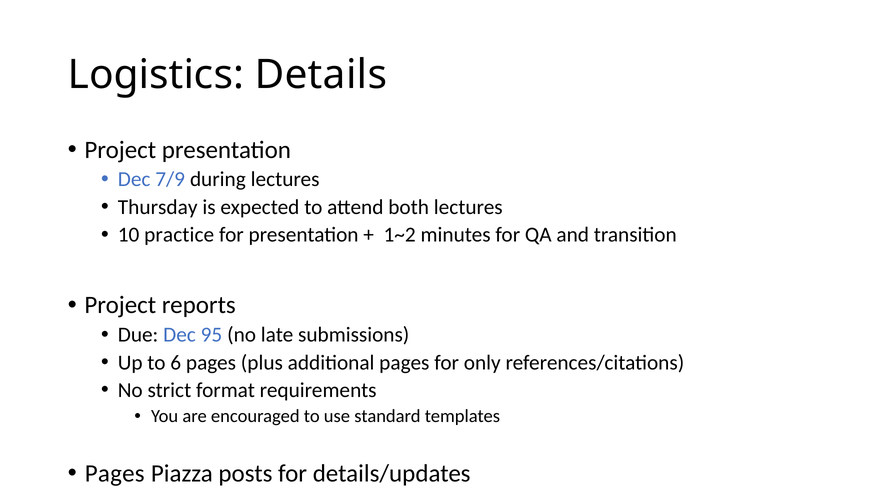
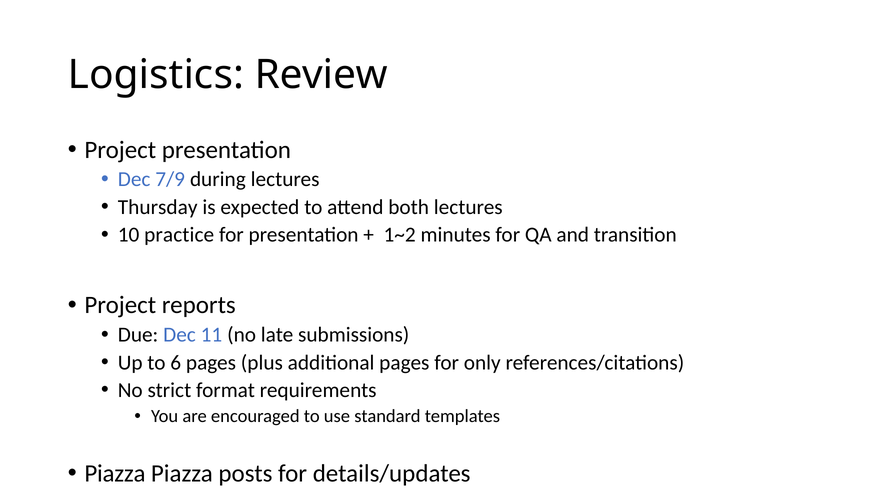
Details: Details -> Review
95: 95 -> 11
Pages at (115, 474): Pages -> Piazza
